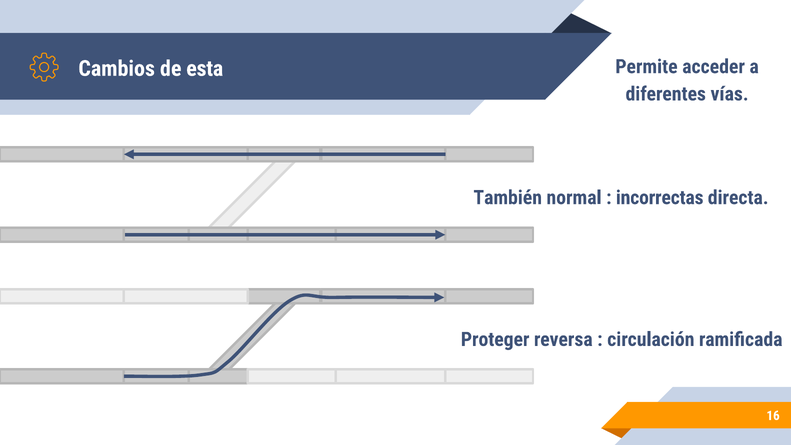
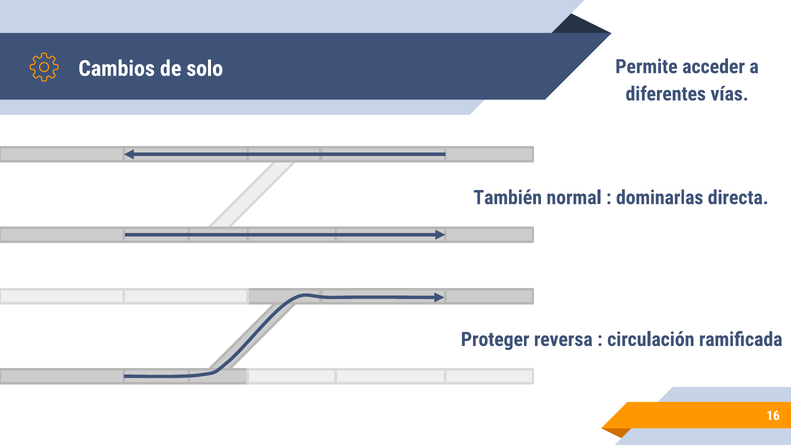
esta: esta -> solo
incorrectas: incorrectas -> dominarlas
